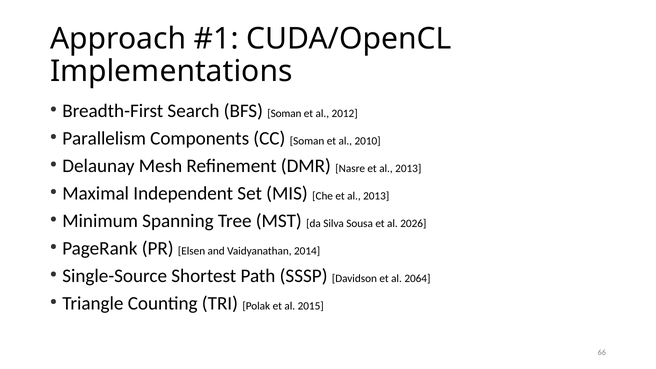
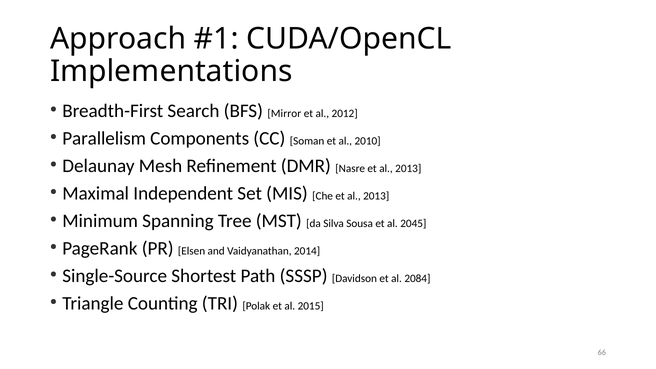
BFS Soman: Soman -> Mirror
2026: 2026 -> 2045
2064: 2064 -> 2084
